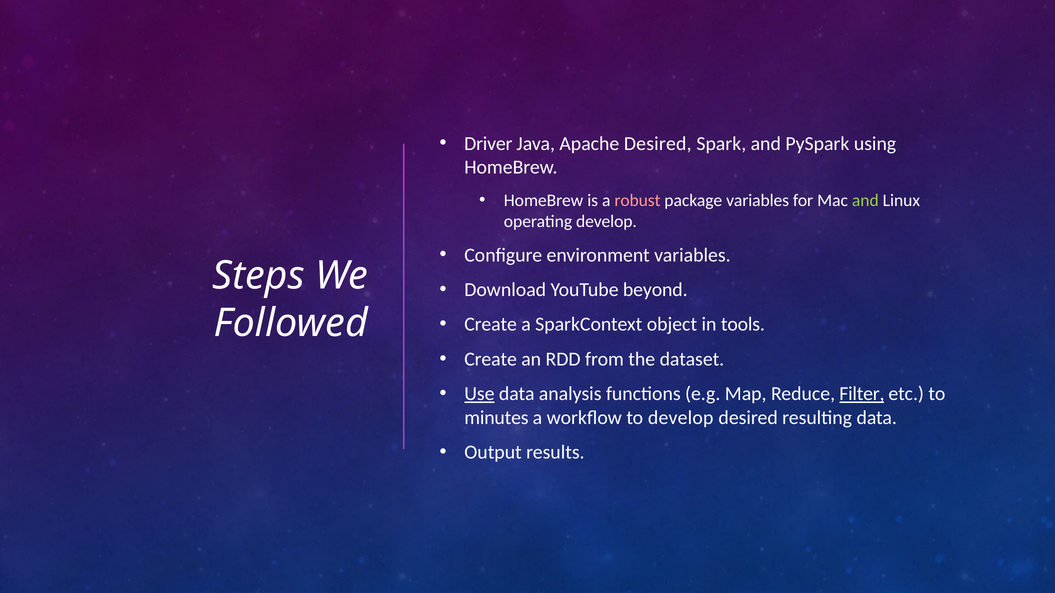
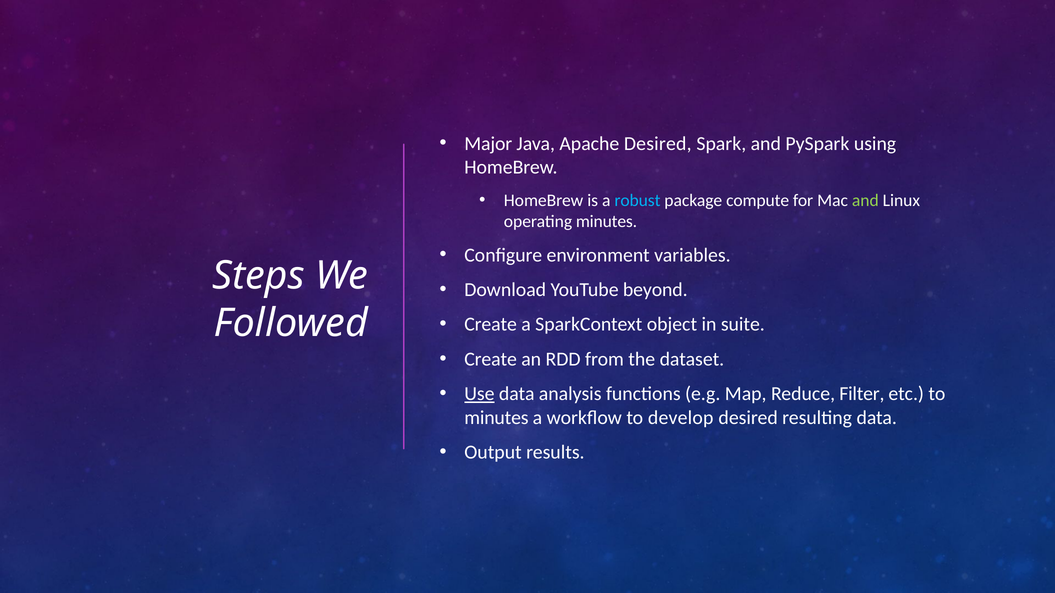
Driver: Driver -> Major
robust colour: pink -> light blue
package variables: variables -> compute
operating develop: develop -> minutes
tools: tools -> suite
Filter underline: present -> none
